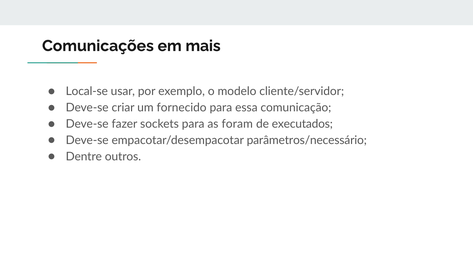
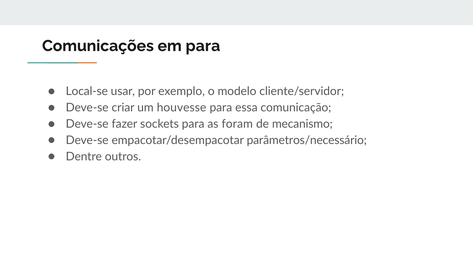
em mais: mais -> para
fornecido: fornecido -> houvesse
executados: executados -> mecanismo
